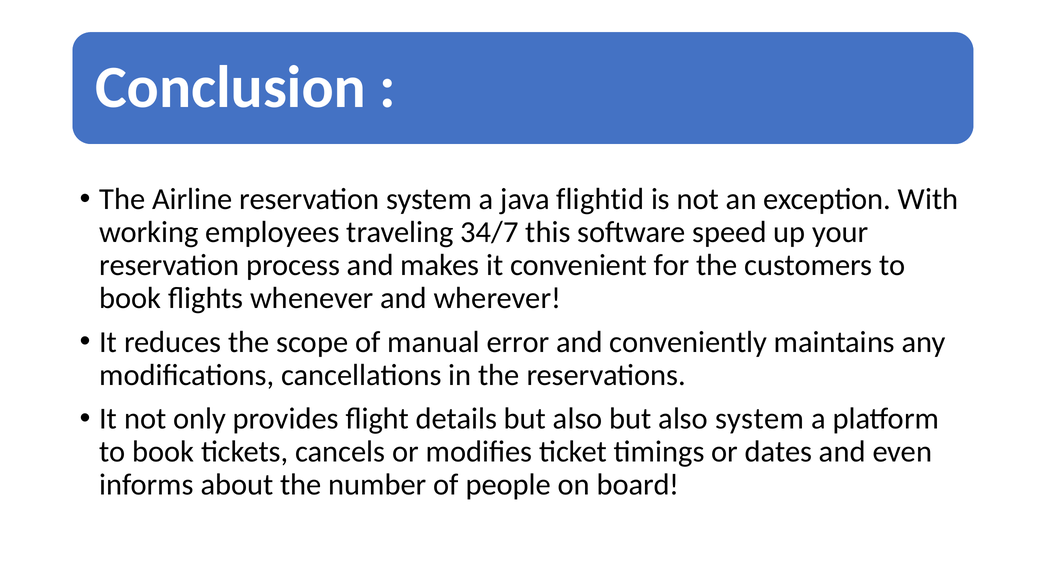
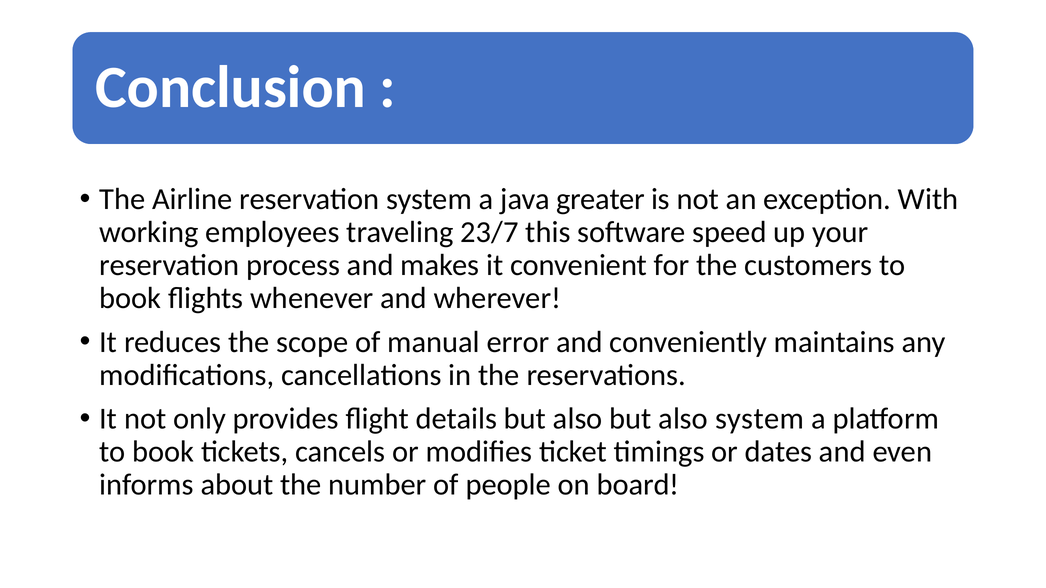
flightid: flightid -> greater
34/7: 34/7 -> 23/7
